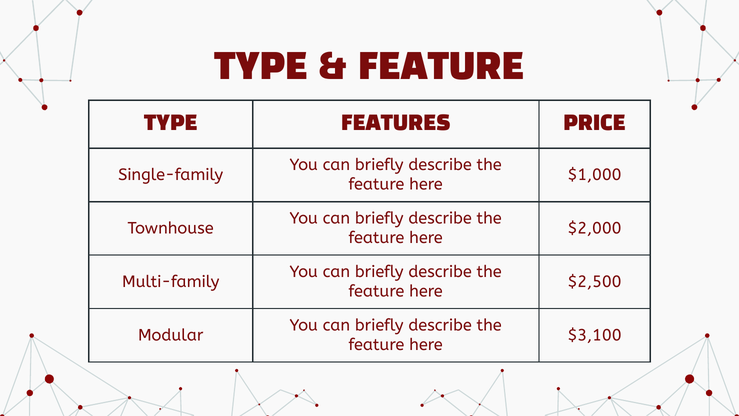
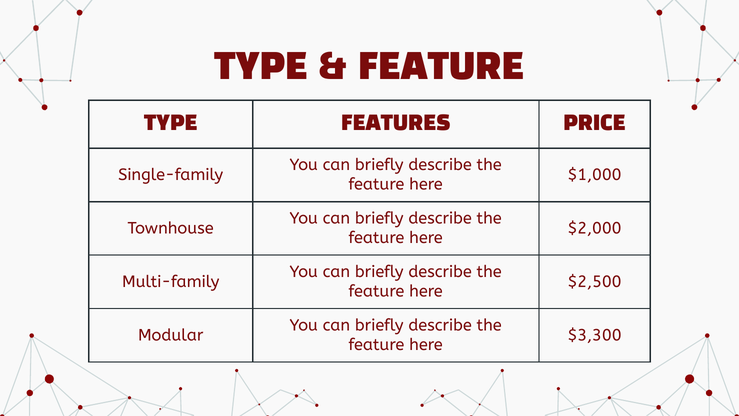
$3,100: $3,100 -> $3,300
